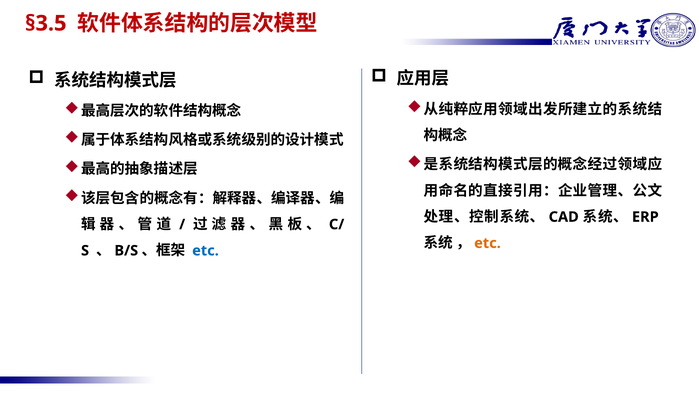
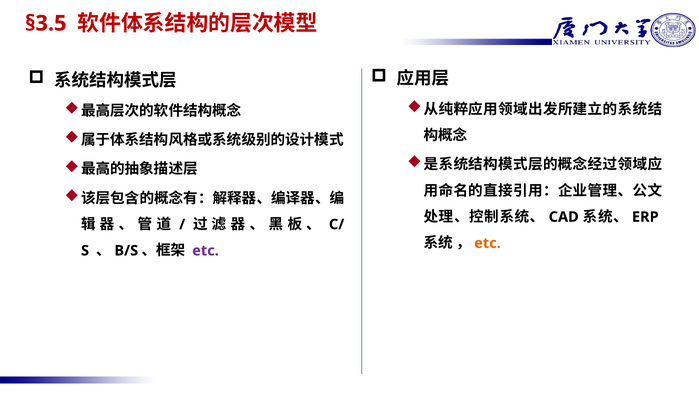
etc at (205, 251) colour: blue -> purple
